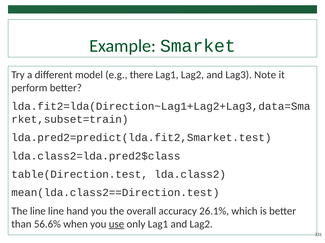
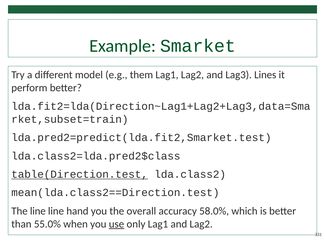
there: there -> them
Note: Note -> Lines
table(Direction.test underline: none -> present
26.1%: 26.1% -> 58.0%
56.6%: 56.6% -> 55.0%
